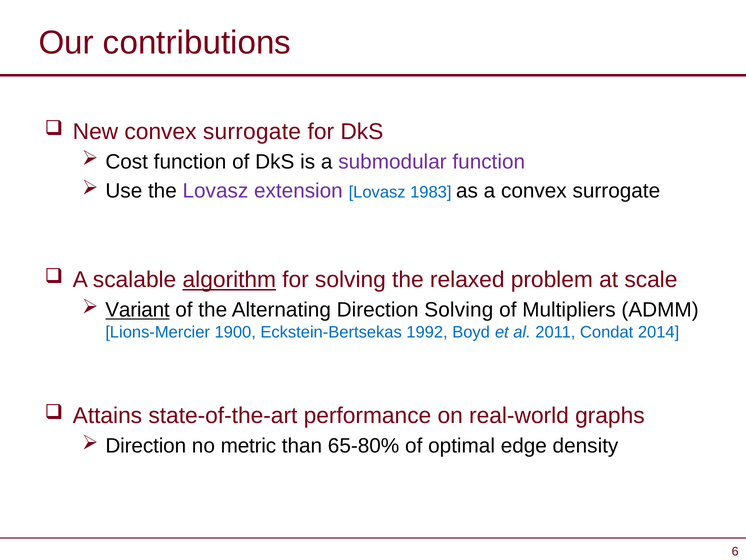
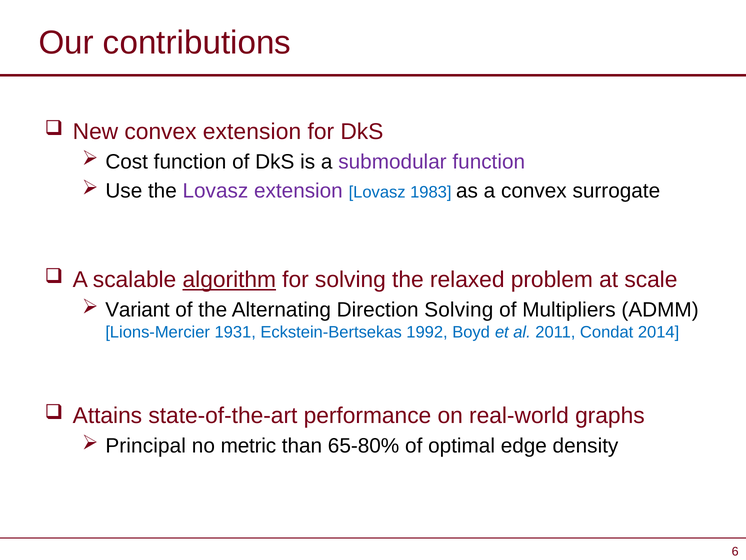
New convex surrogate: surrogate -> extension
Variant underline: present -> none
1900: 1900 -> 1931
Direction at (146, 446): Direction -> Principal
